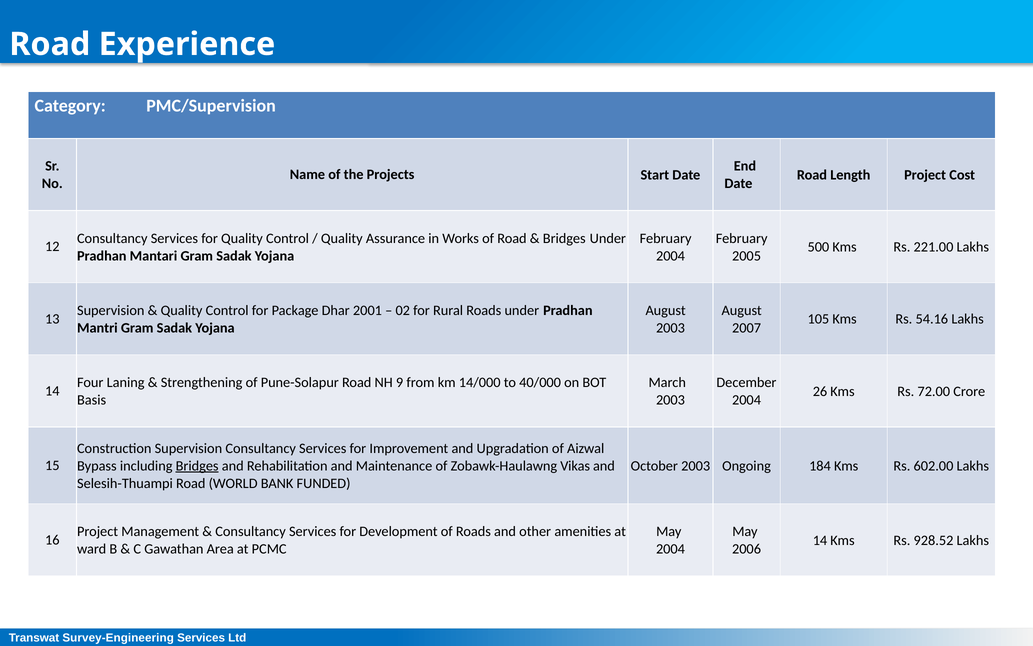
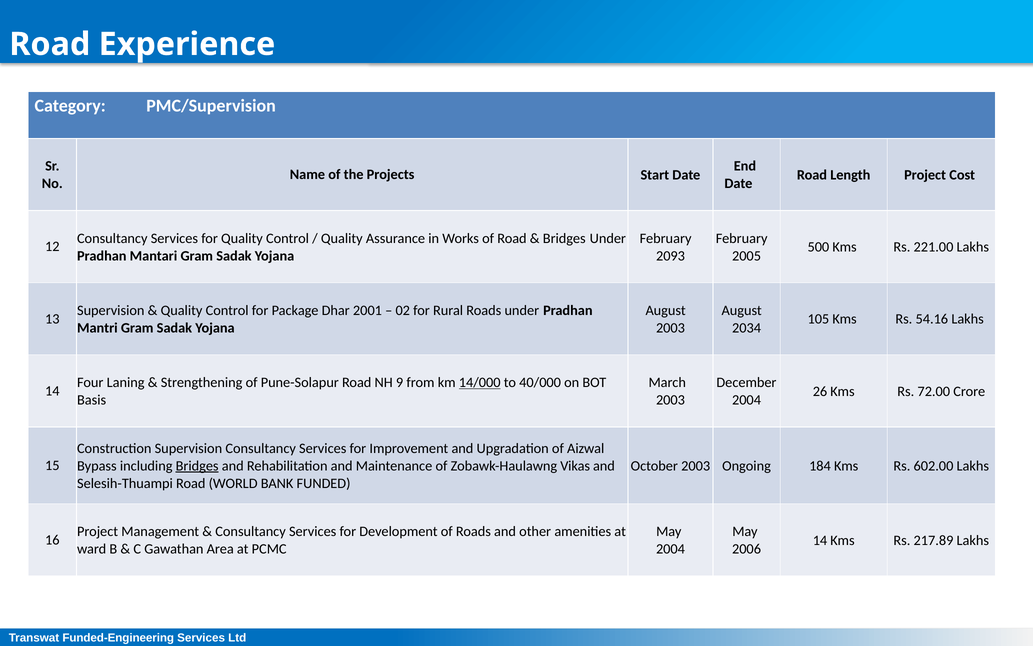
2004 at (671, 256): 2004 -> 2093
2007: 2007 -> 2034
14/000 underline: none -> present
928.52: 928.52 -> 217.89
Survey-Engineering: Survey-Engineering -> Funded-Engineering
